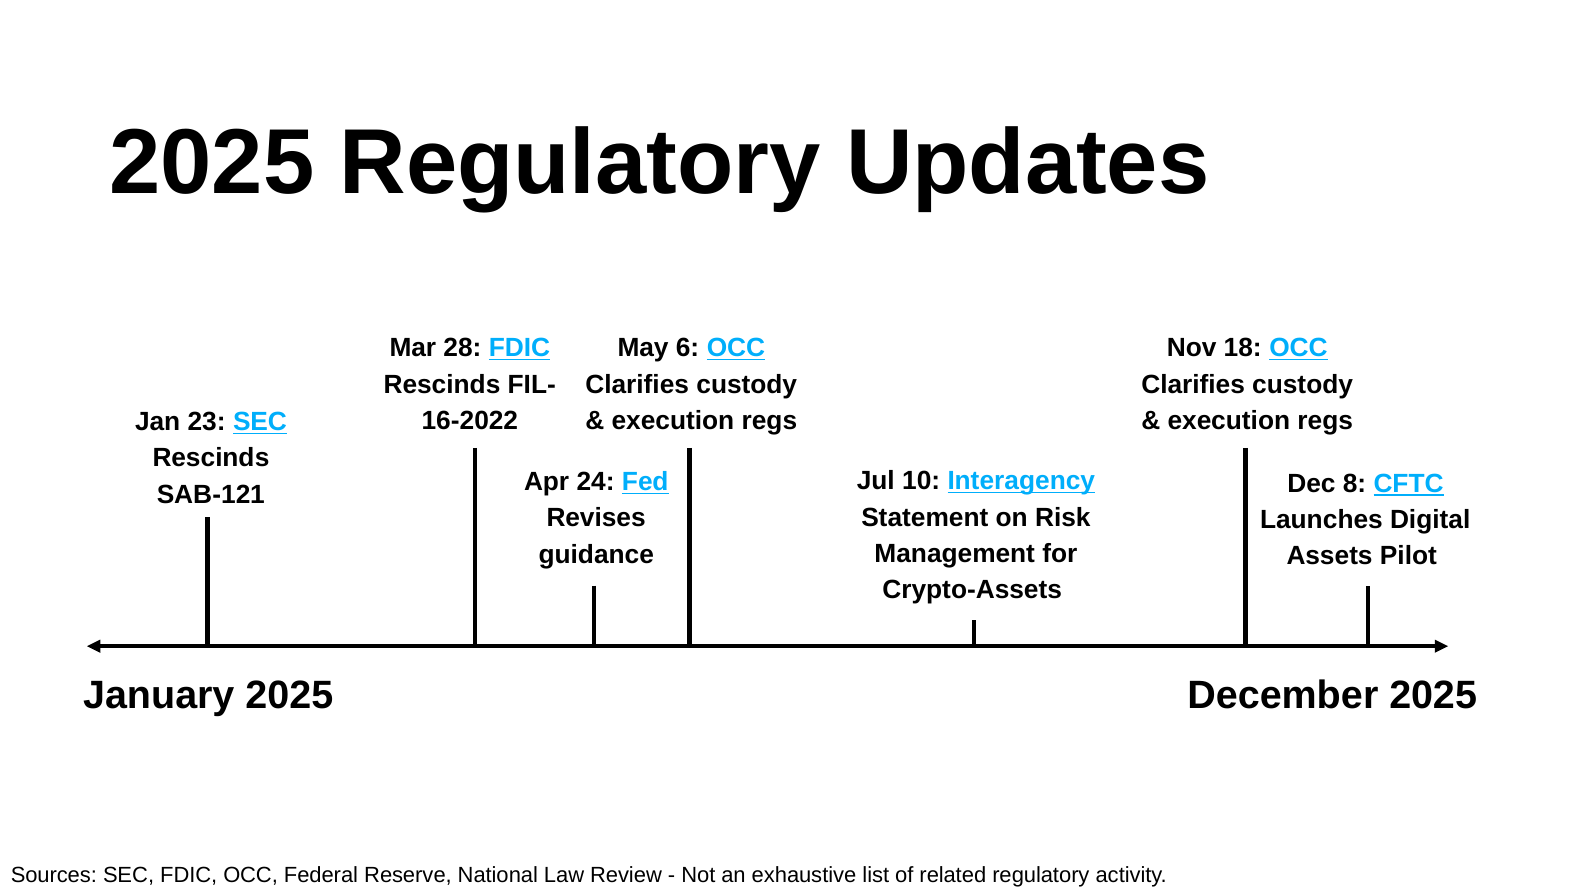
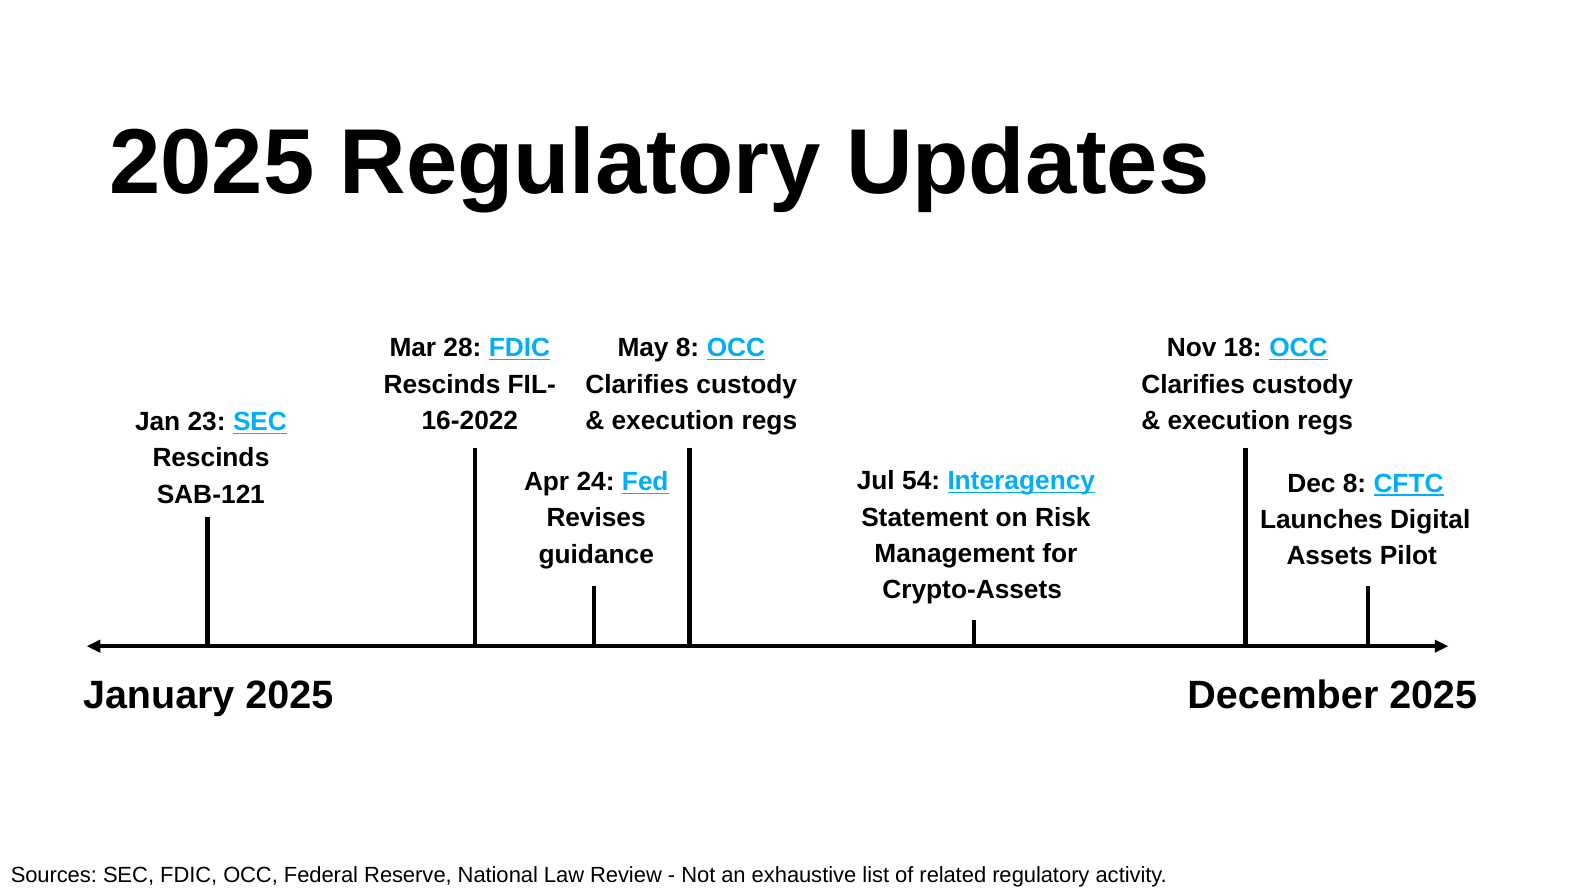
May 6: 6 -> 8
10: 10 -> 54
